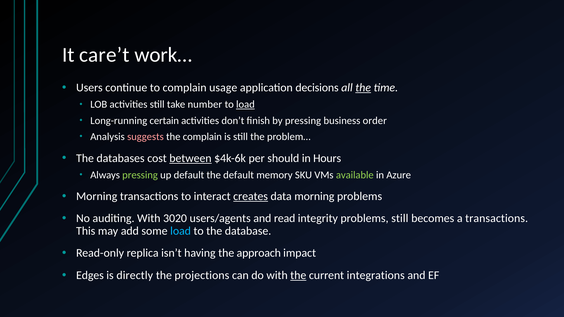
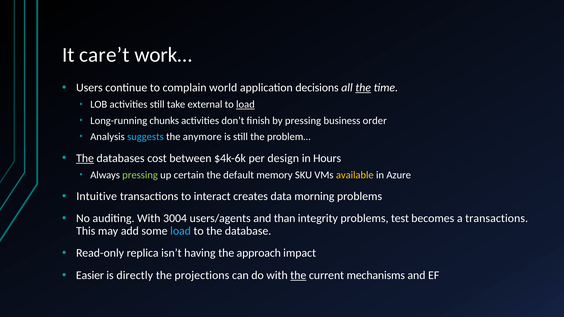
usage: usage -> world
number: number -> external
certain: certain -> chunks
suggests colour: pink -> light blue
the complain: complain -> anymore
The at (85, 158) underline: none -> present
between underline: present -> none
should: should -> design
up default: default -> certain
available colour: light green -> yellow
Morning at (97, 197): Morning -> Intuitive
creates underline: present -> none
3020: 3020 -> 3004
read: read -> than
problems still: still -> test
Edges: Edges -> Easier
integrations: integrations -> mechanisms
